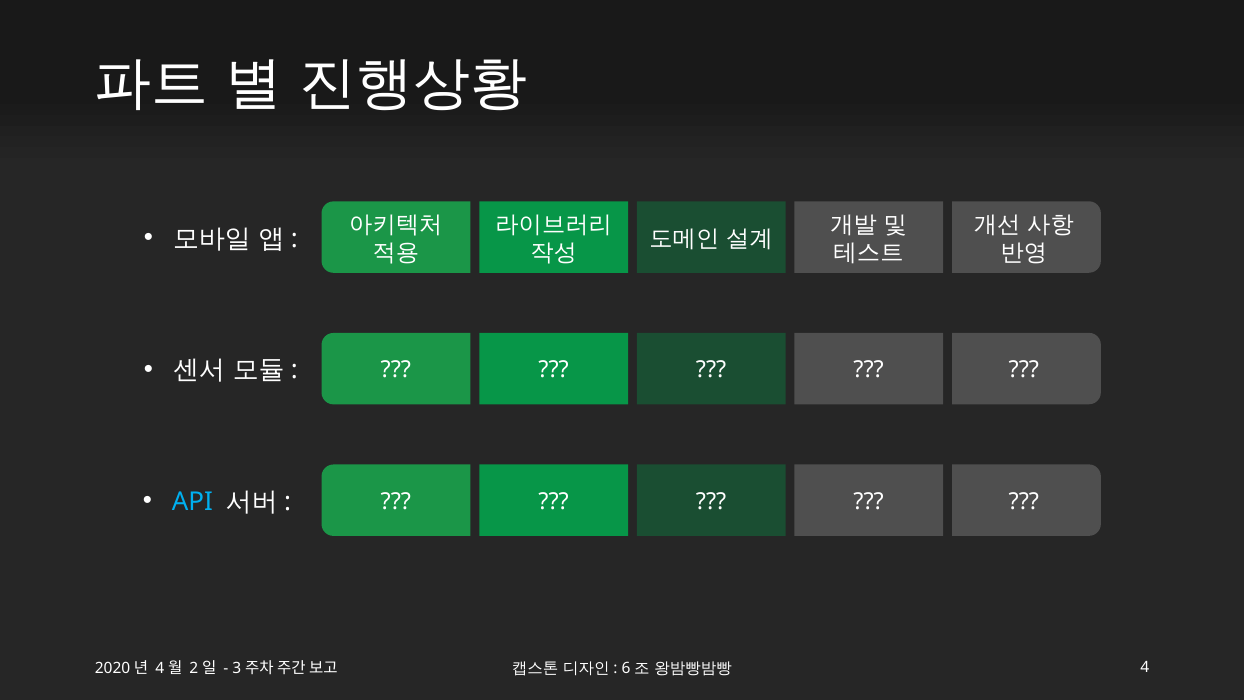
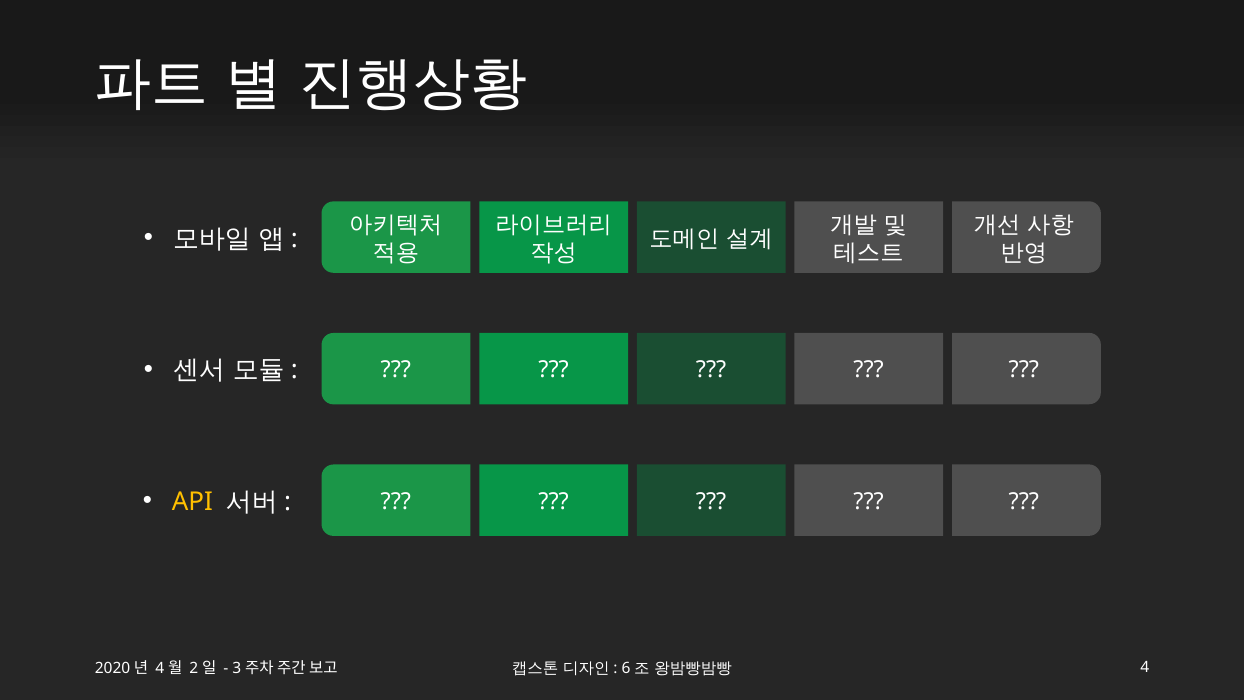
API colour: light blue -> yellow
